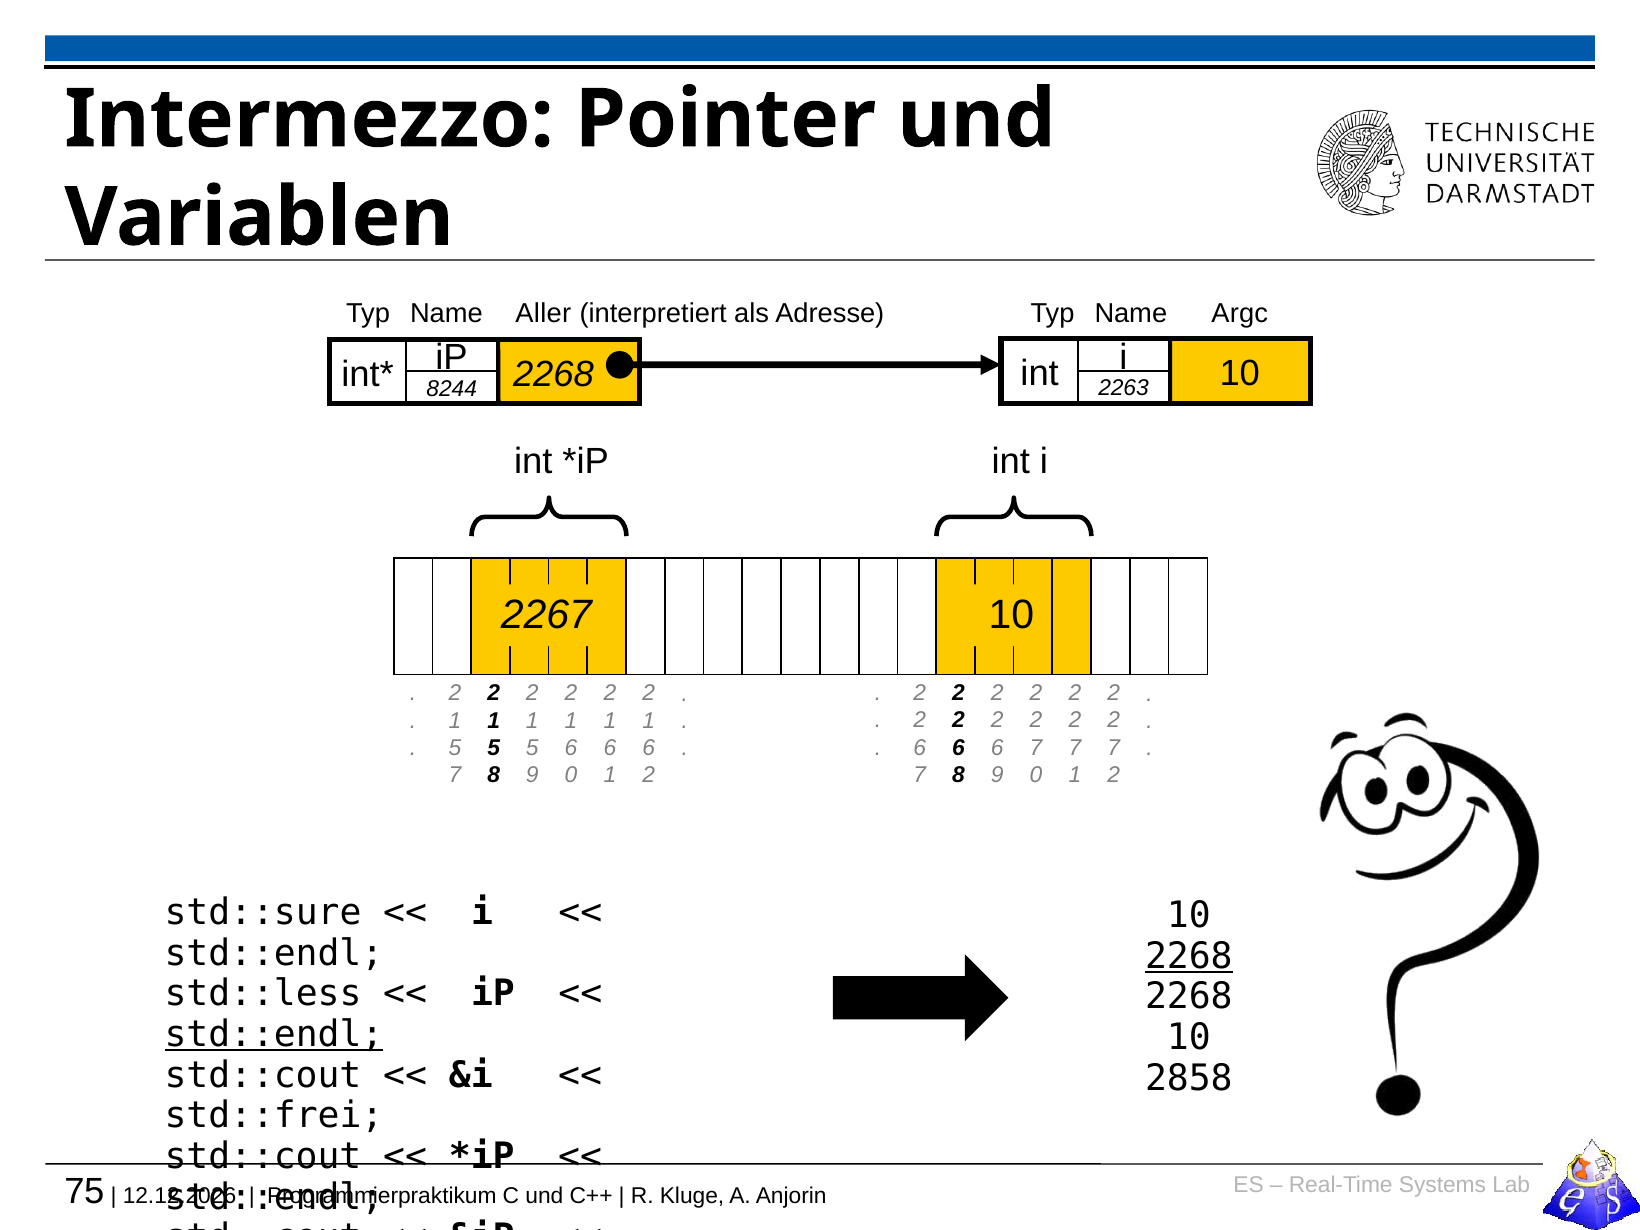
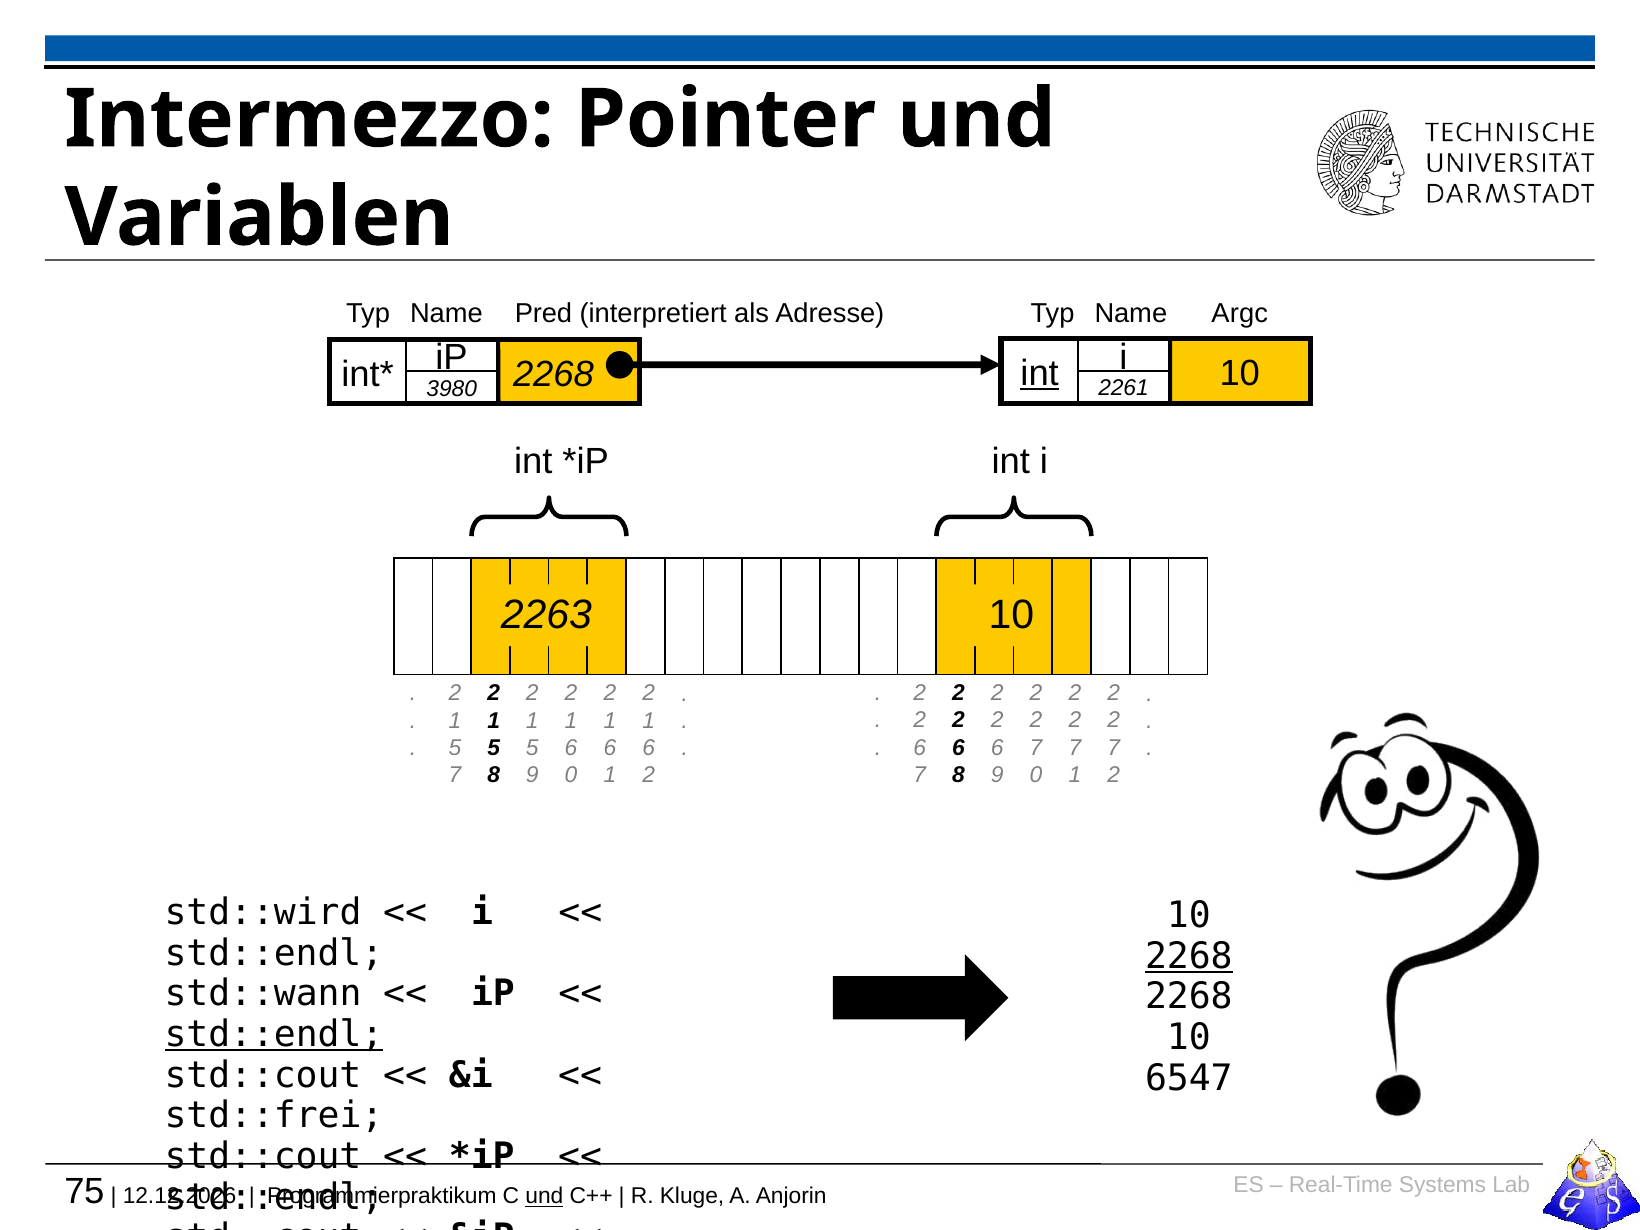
Aller: Aller -> Pred
int at (1040, 374) underline: none -> present
2263: 2263 -> 2261
8244: 8244 -> 3980
2267: 2267 -> 2263
std::sure: std::sure -> std::wird
std::less: std::less -> std::wann
2858: 2858 -> 6547
und at (544, 1196) underline: none -> present
